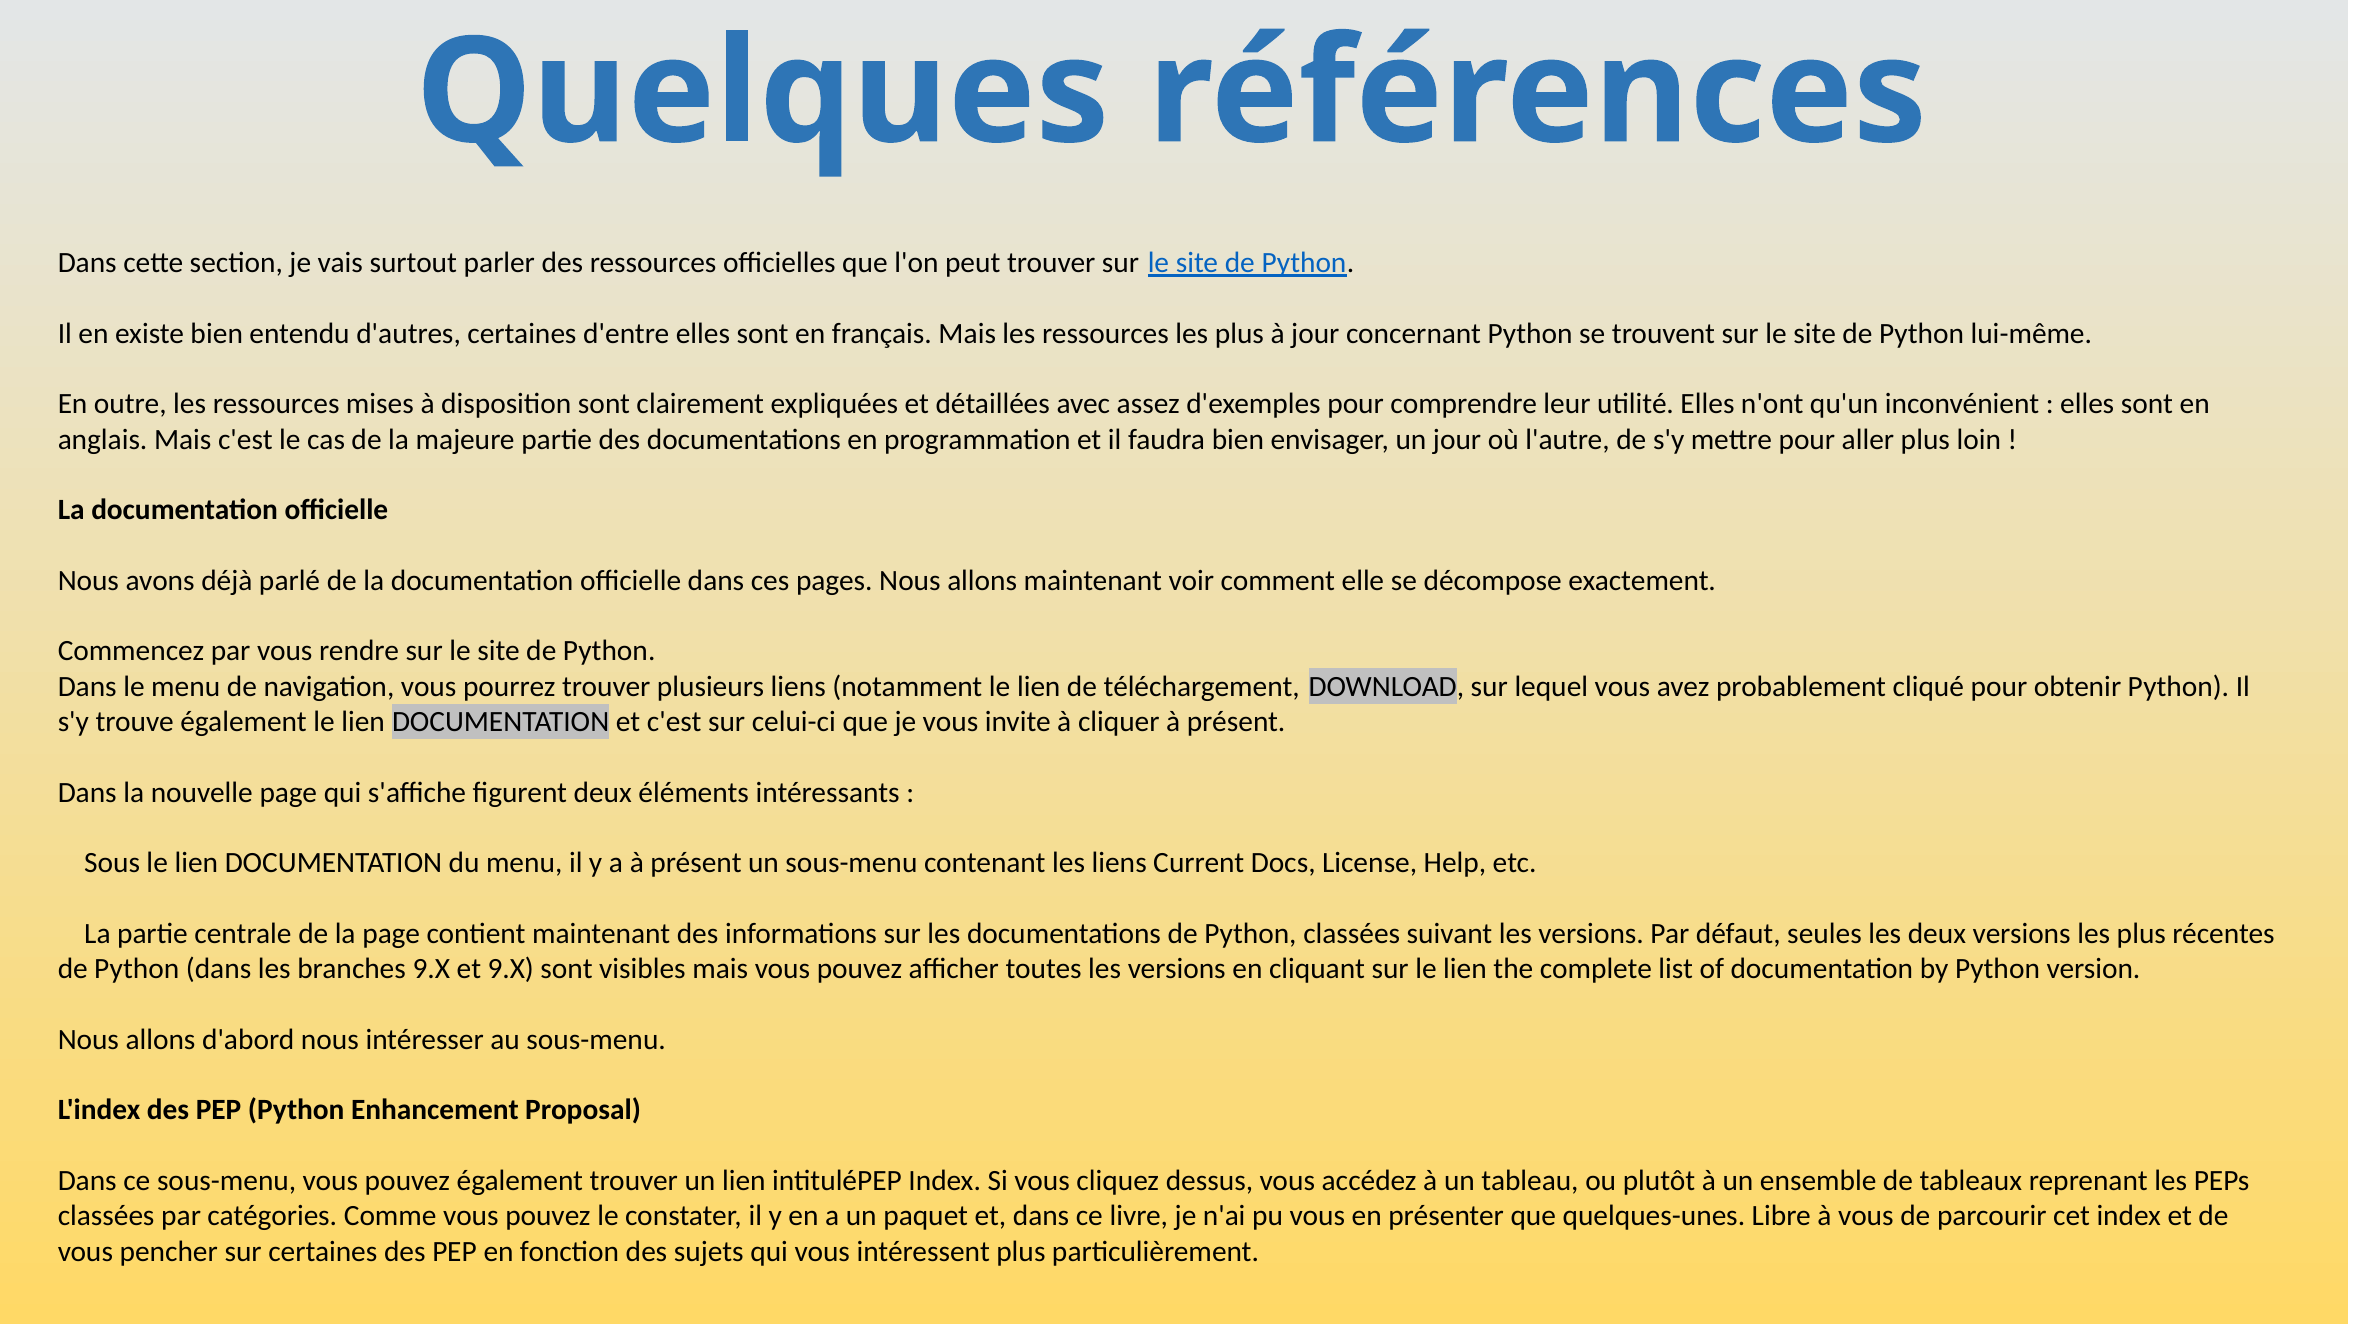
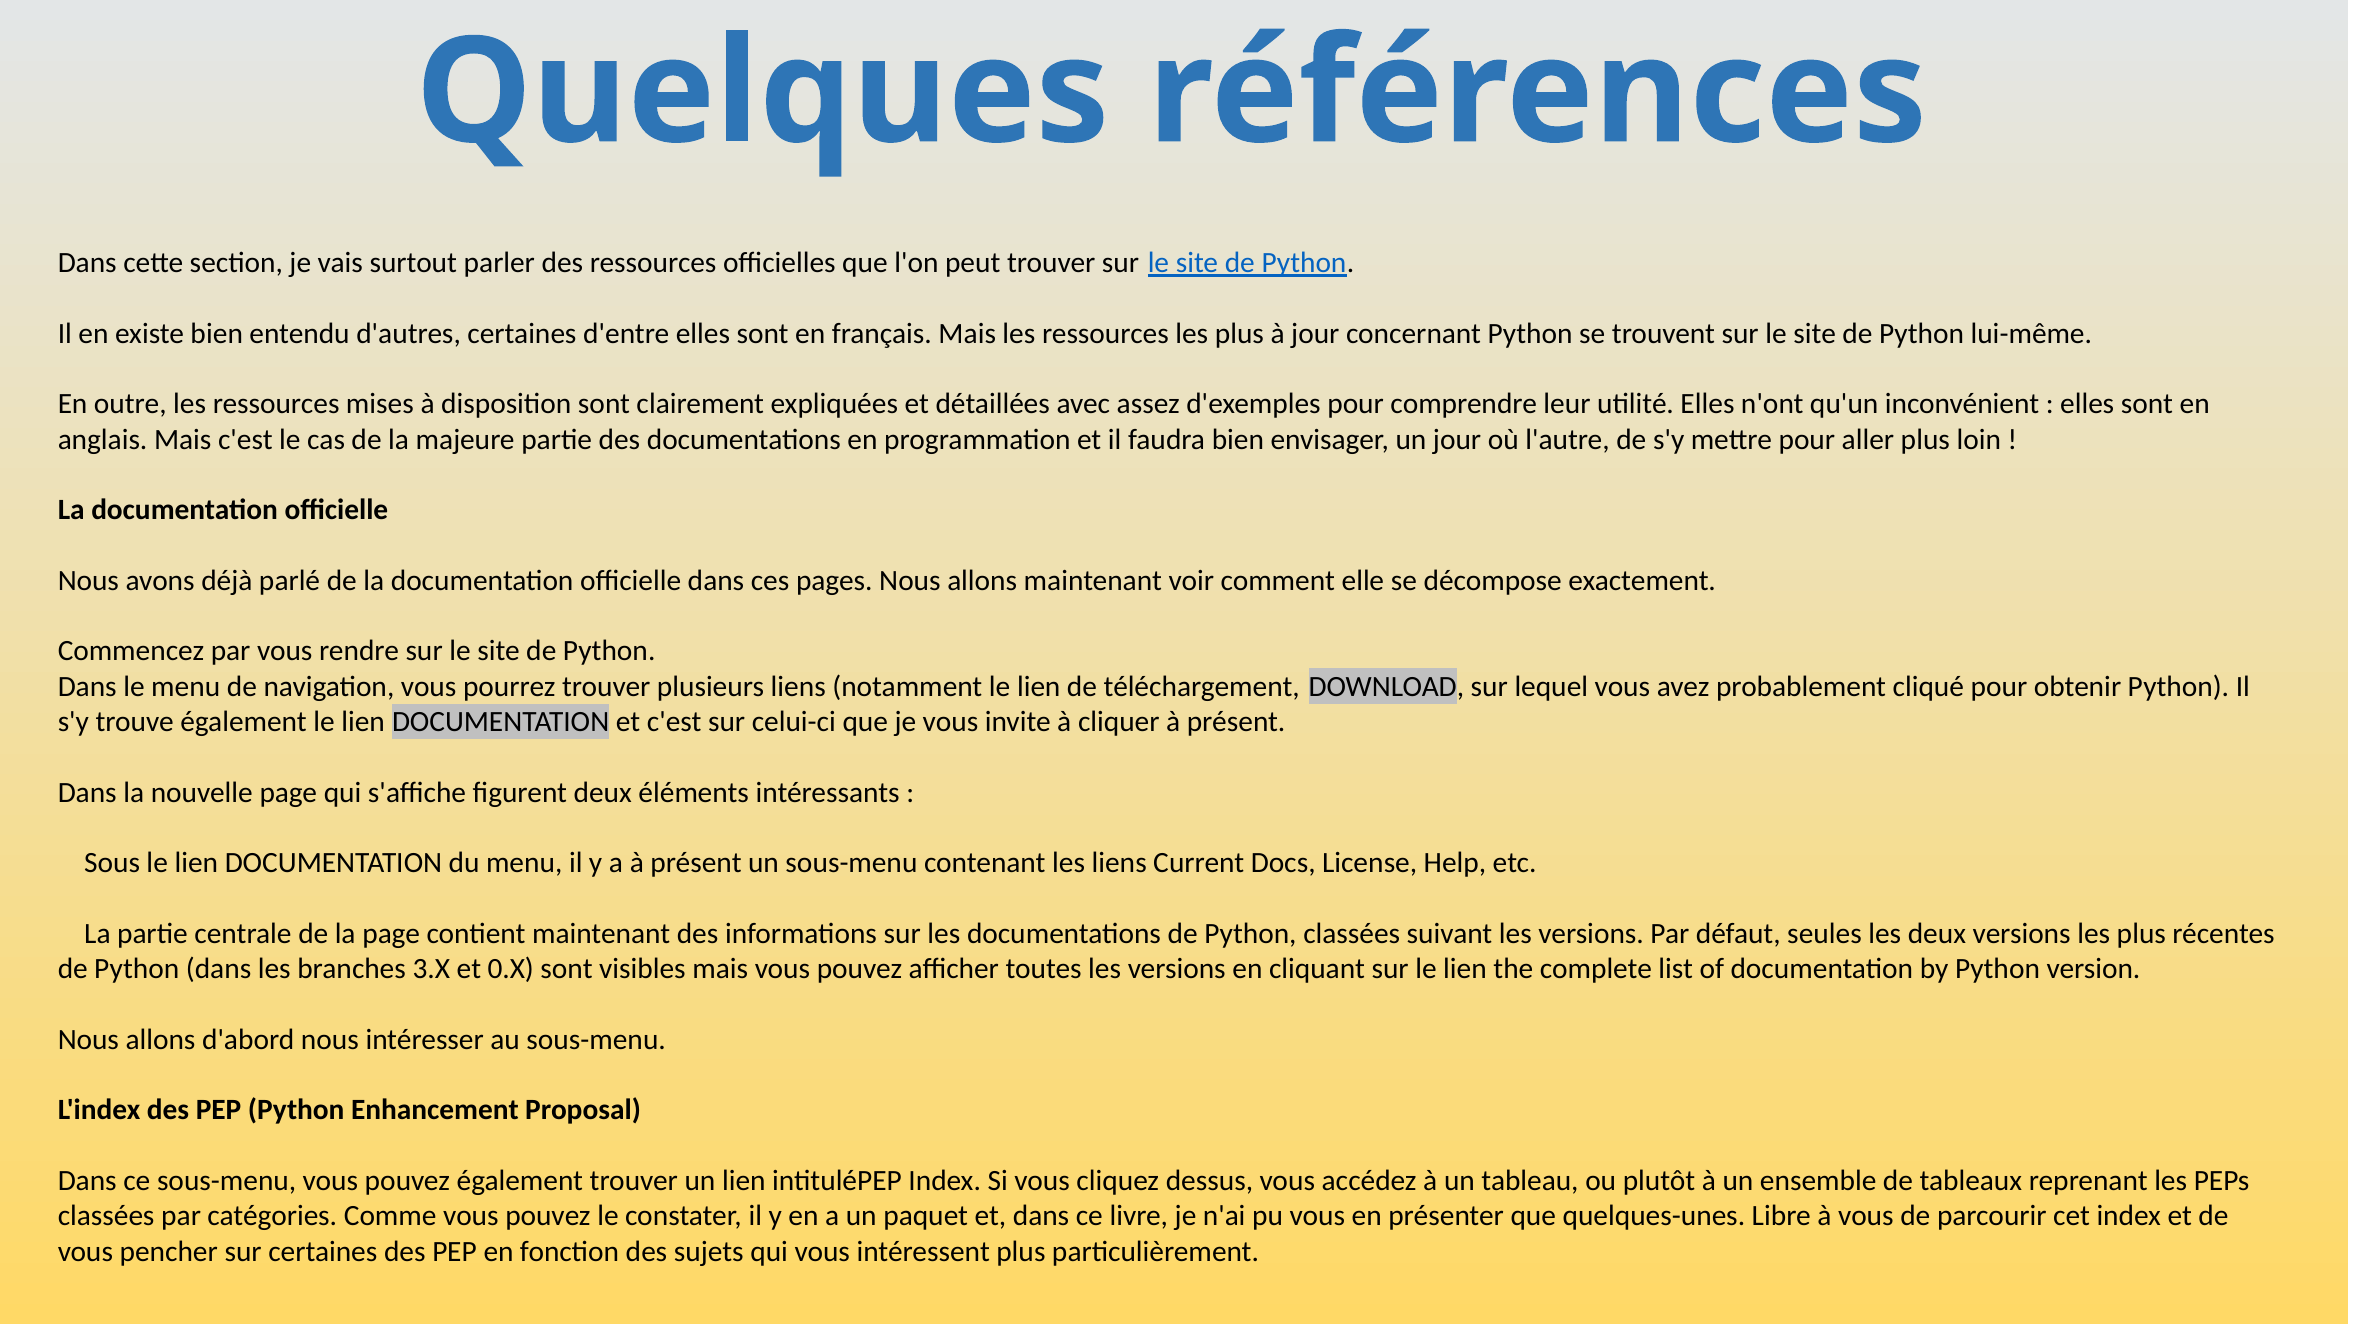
branches 9.X: 9.X -> 3.X
et 9.X: 9.X -> 0.X
